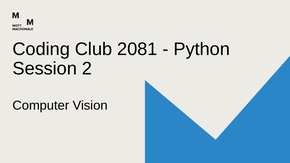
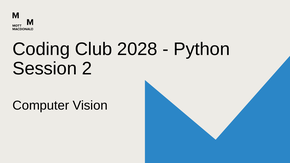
2081: 2081 -> 2028
